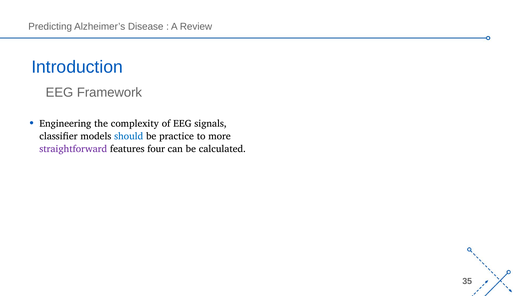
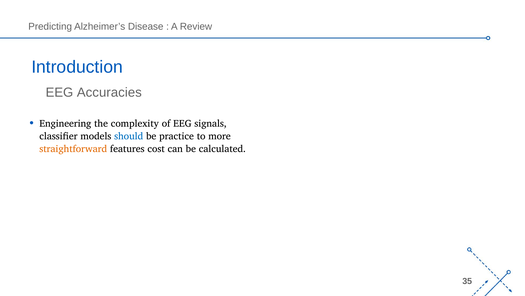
Framework: Framework -> Accuracies
straightforward colour: purple -> orange
four: four -> cost
